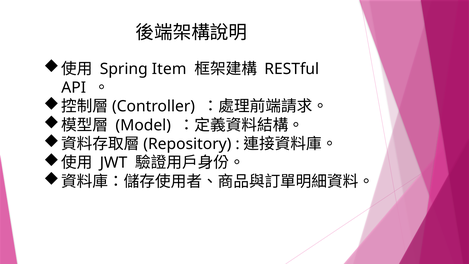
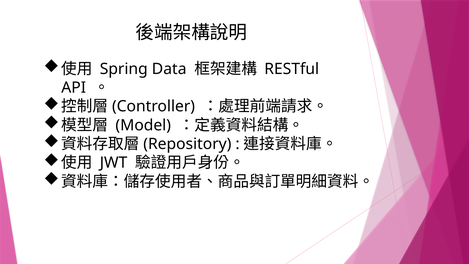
Item: Item -> Data
